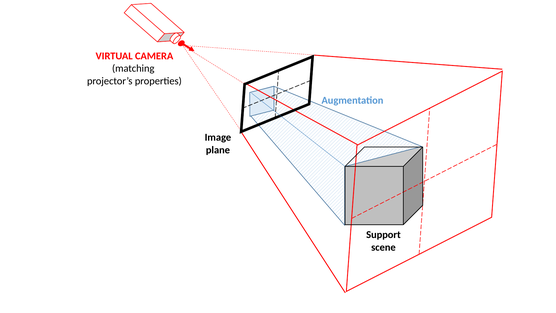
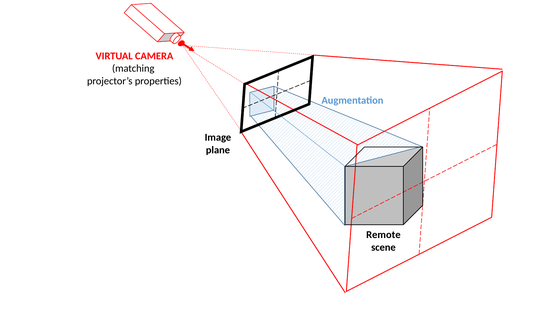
Support: Support -> Remote
